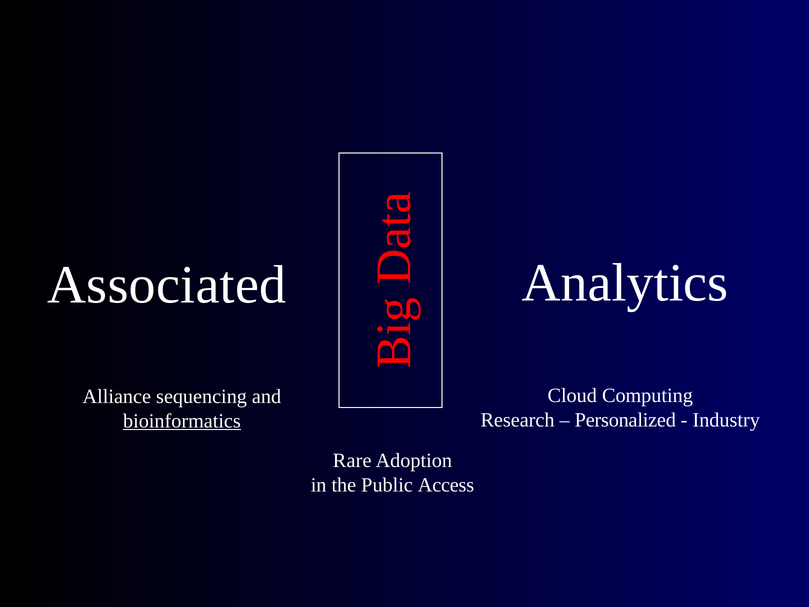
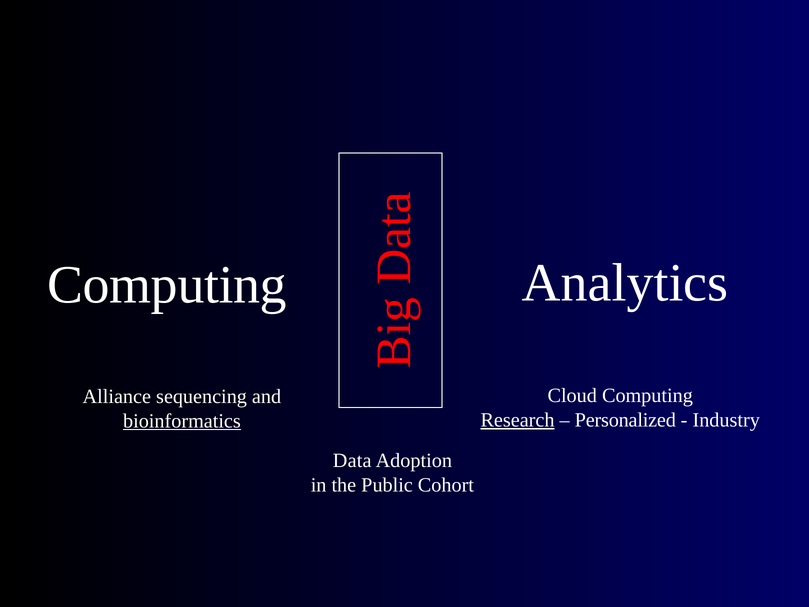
Associated at (167, 285): Associated -> Computing
Research underline: none -> present
Rare: Rare -> Data
Access: Access -> Cohort
